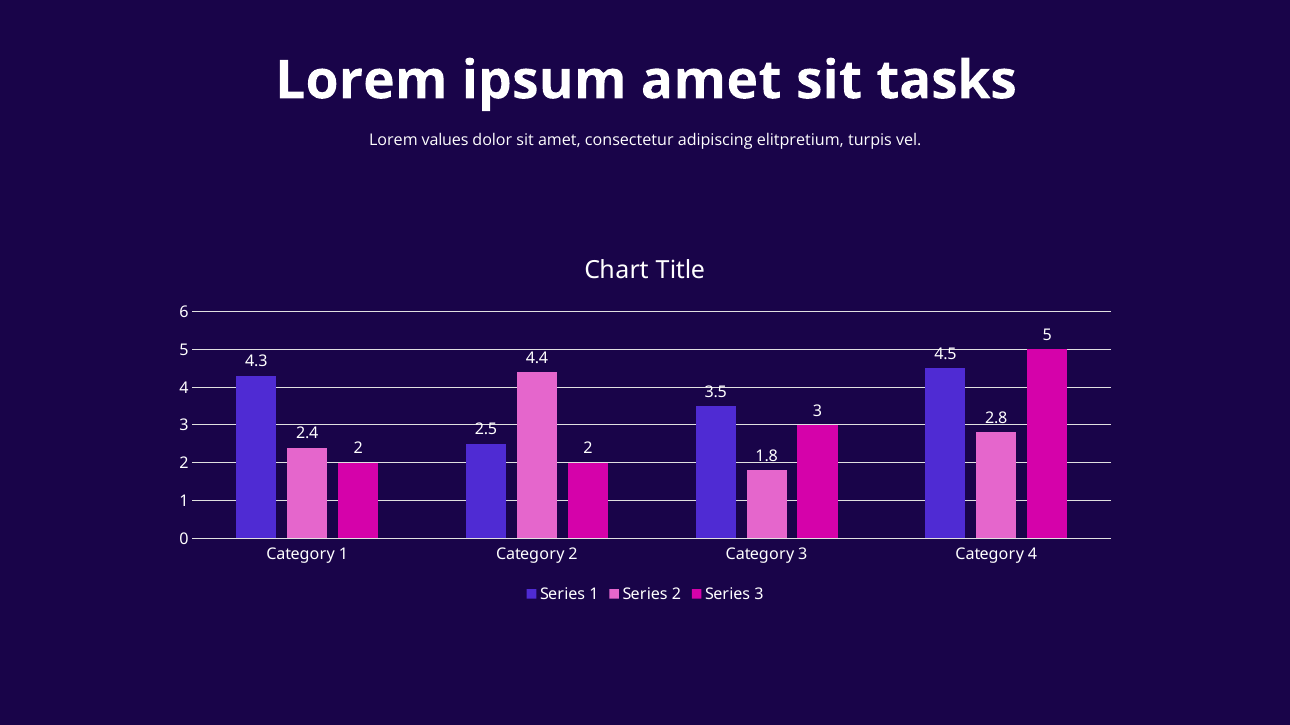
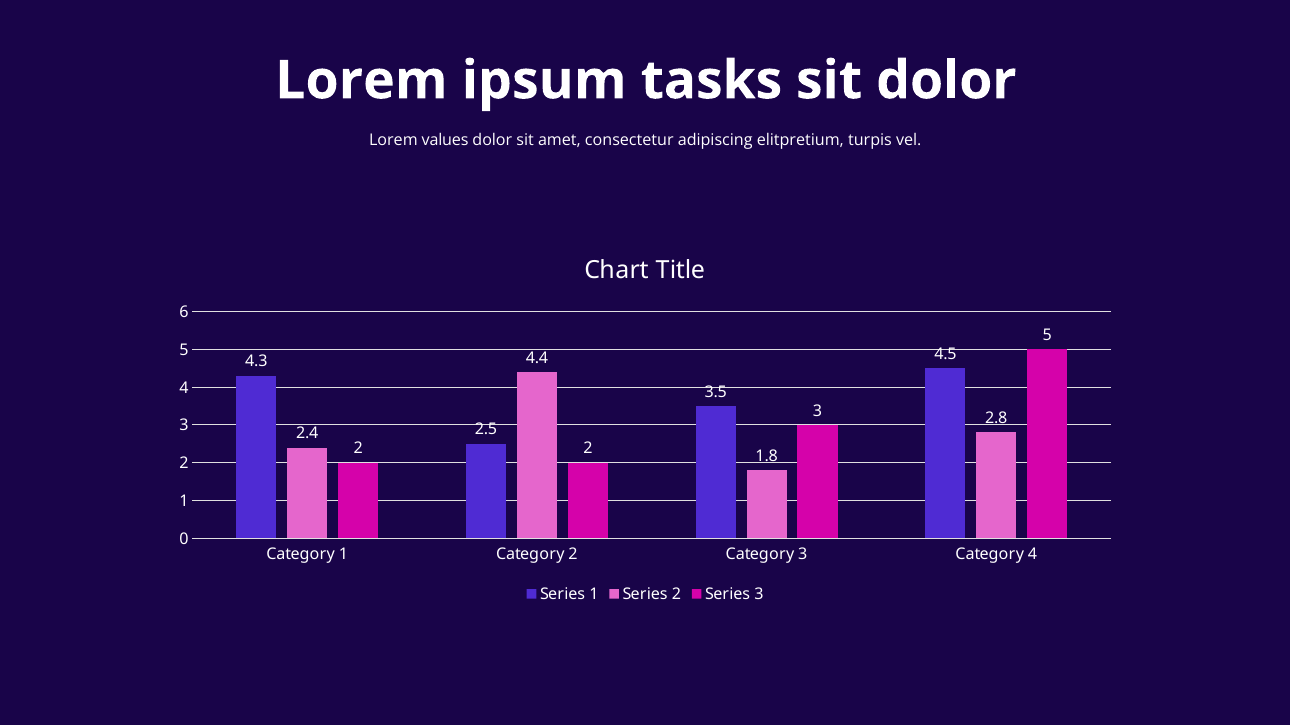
ipsum amet: amet -> tasks
sit tasks: tasks -> dolor
